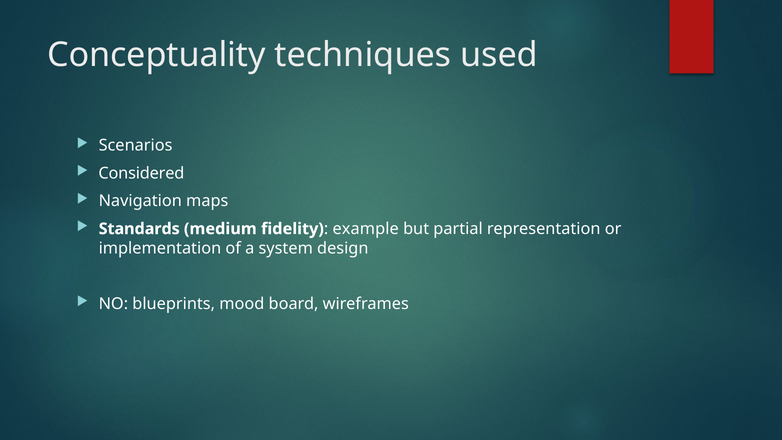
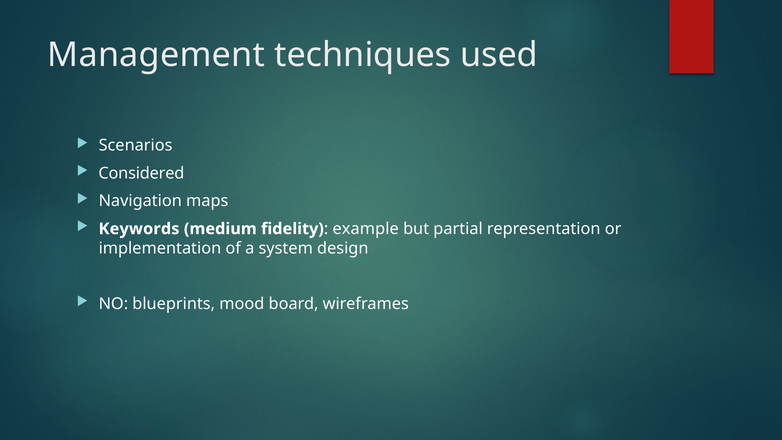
Conceptuality: Conceptuality -> Management
Standards: Standards -> Keywords
